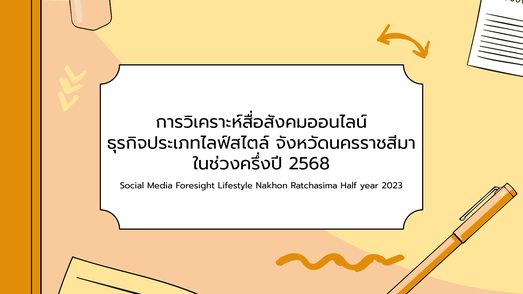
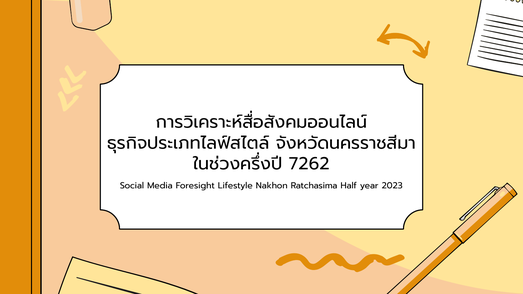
2568: 2568 -> 7262
